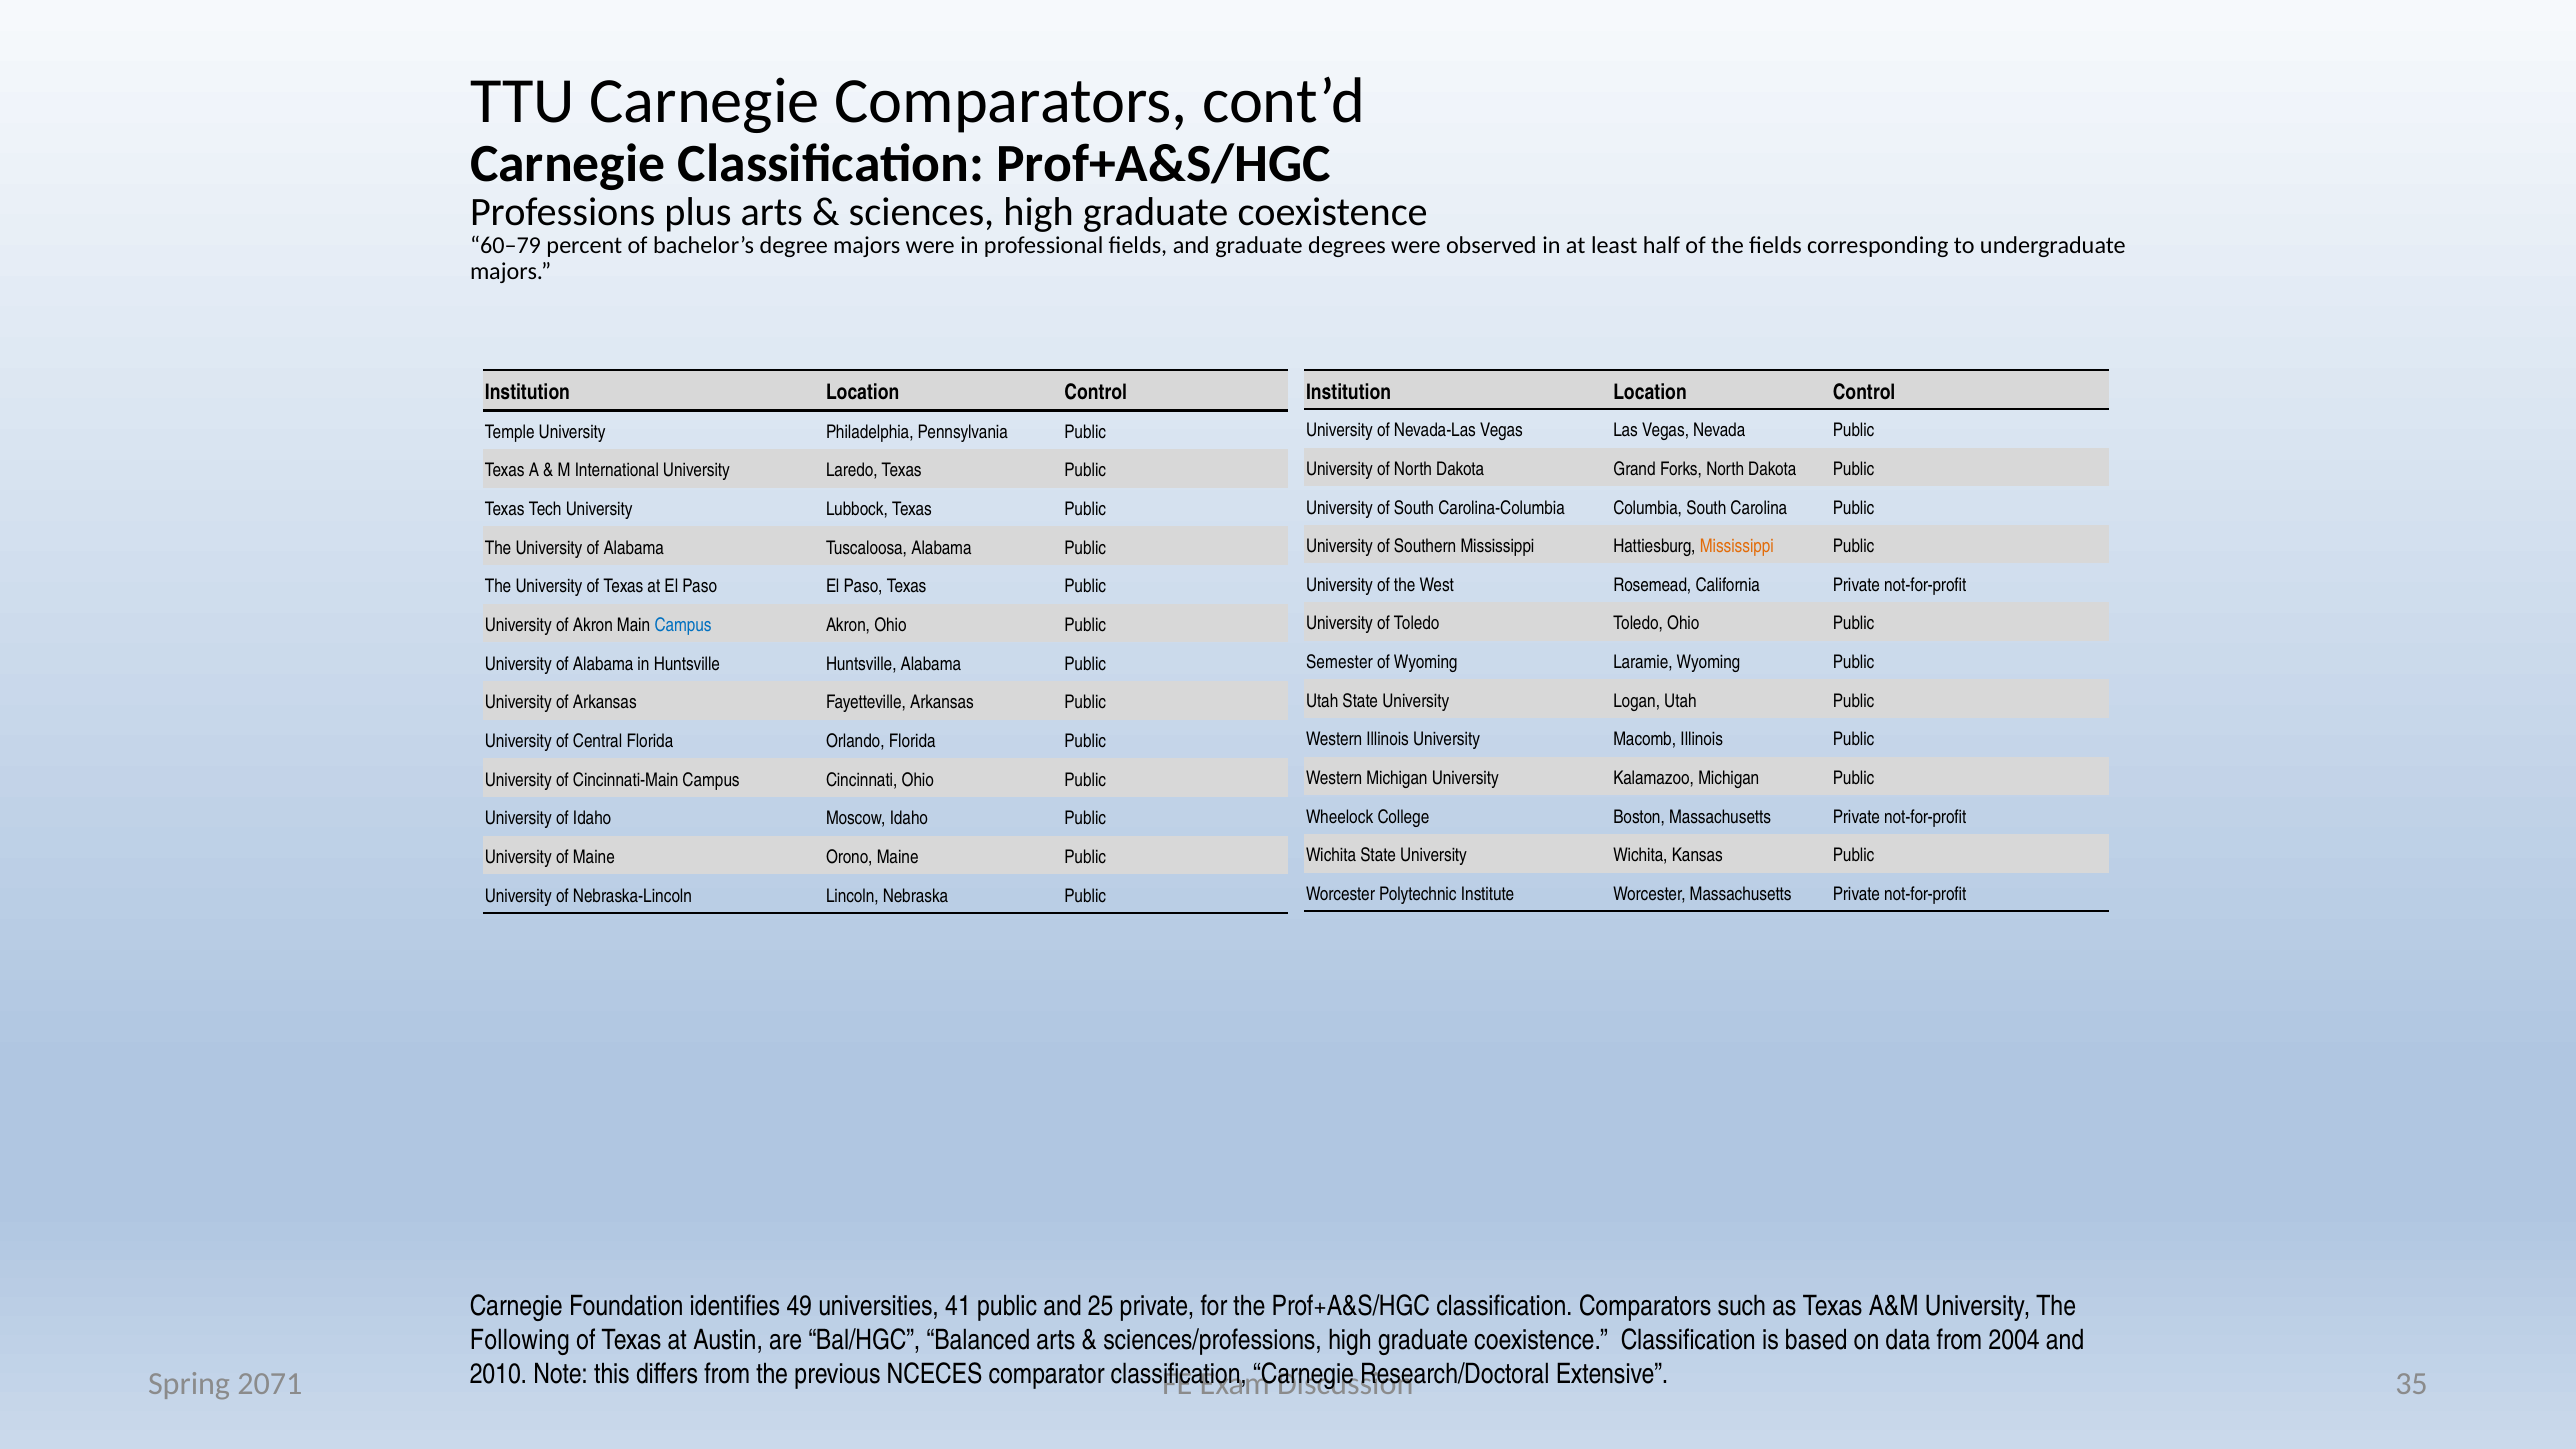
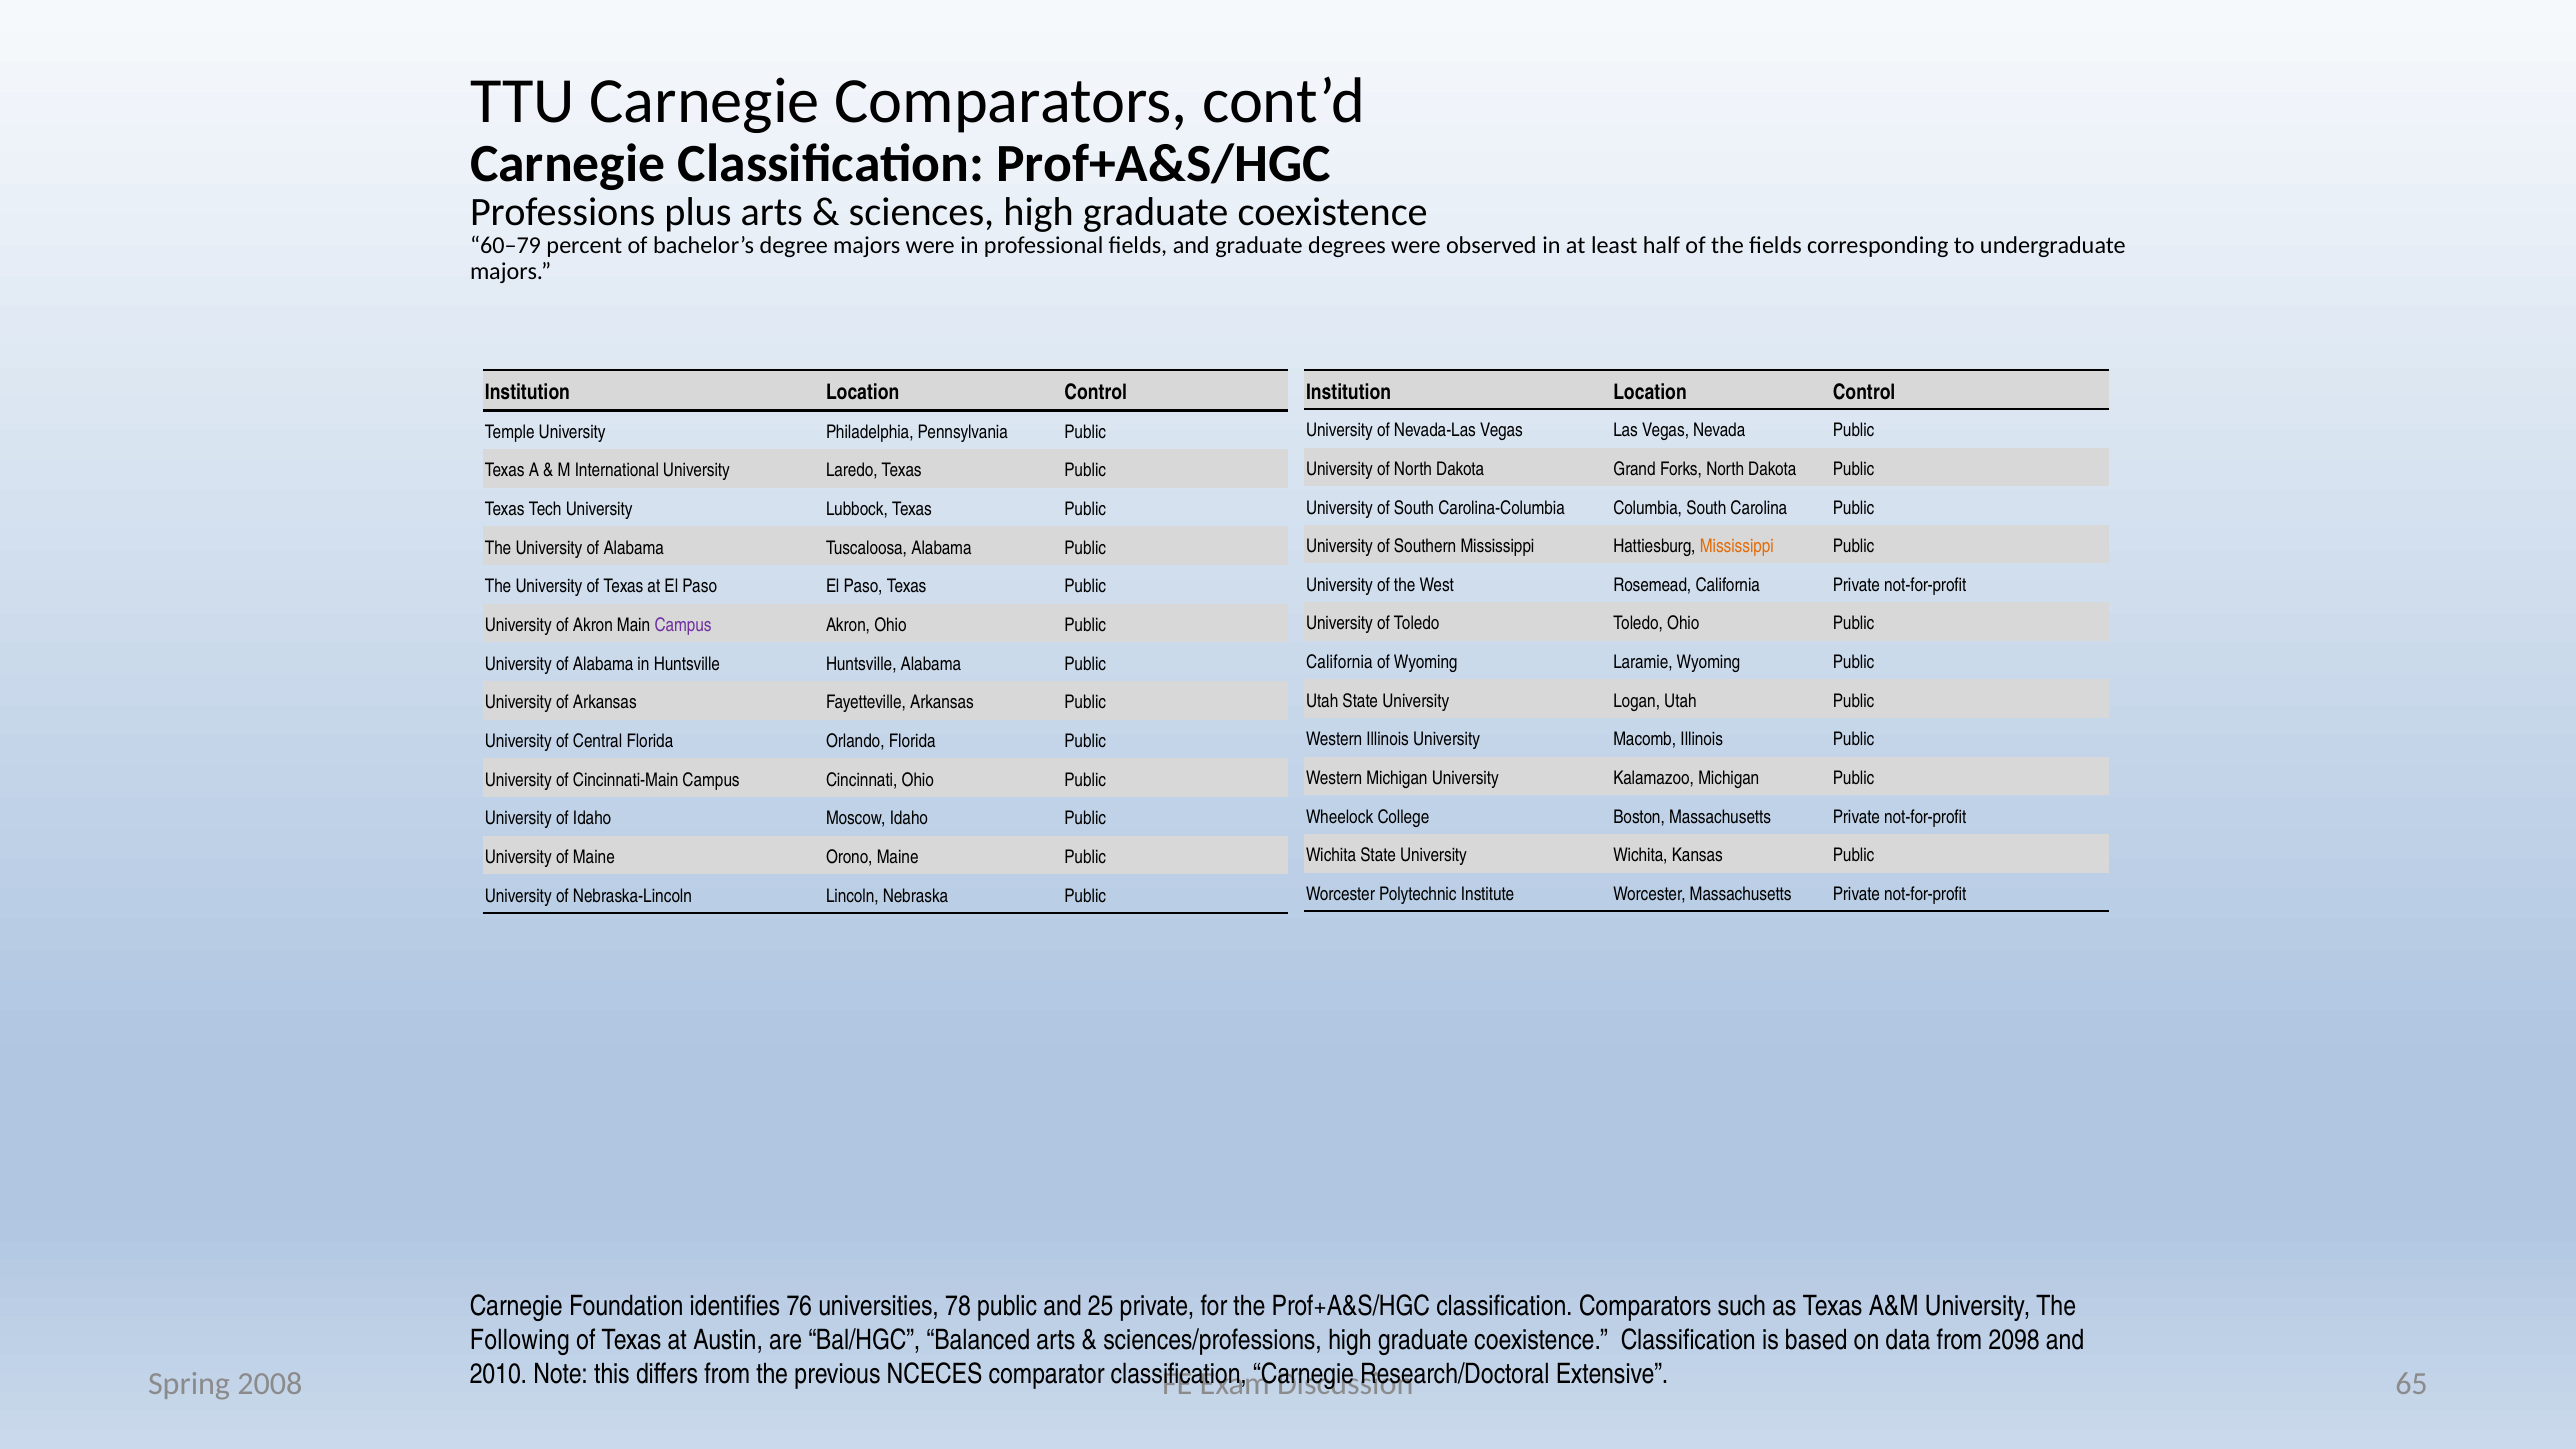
Campus at (683, 625) colour: blue -> purple
Semester at (1339, 662): Semester -> California
49: 49 -> 76
41: 41 -> 78
2004: 2004 -> 2098
35: 35 -> 65
2071: 2071 -> 2008
